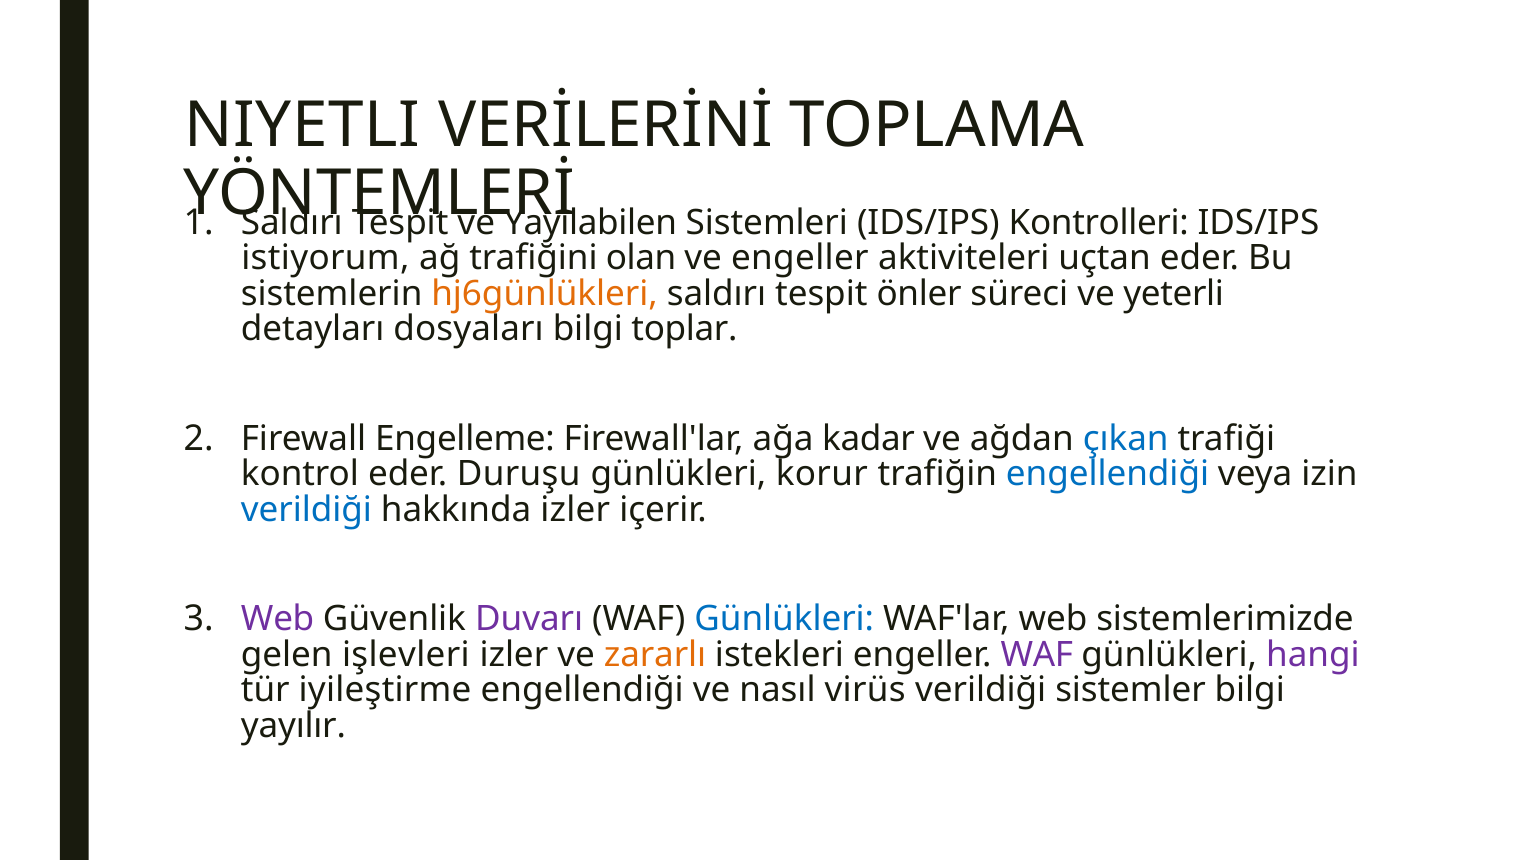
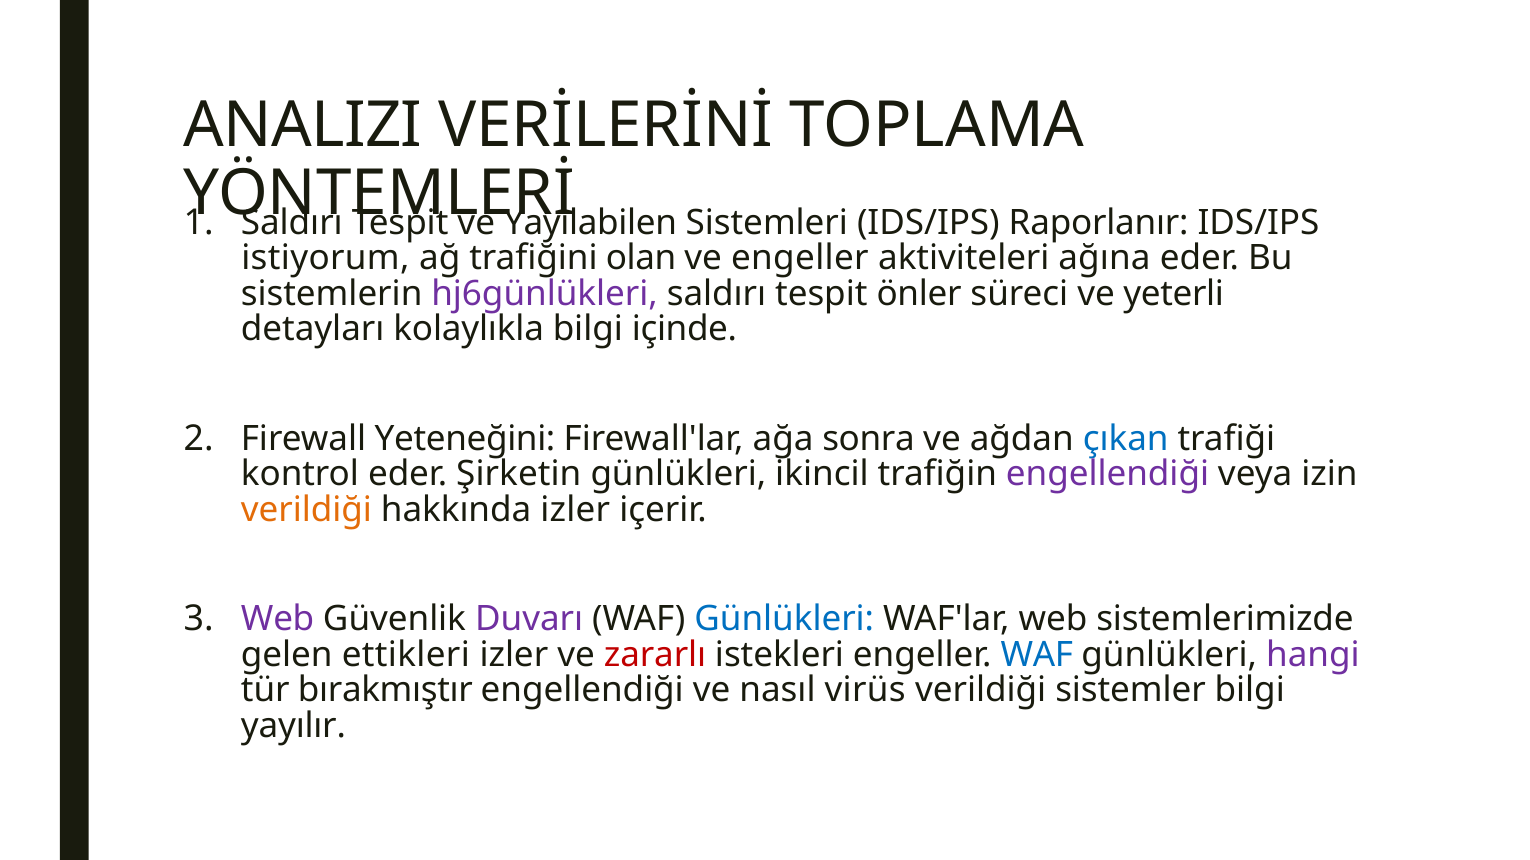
NIYETLI: NIYETLI -> ANALIZI
Kontrolleri: Kontrolleri -> Raporlanır
uçtan: uçtan -> ağına
hj6günlükleri colour: orange -> purple
dosyaları: dosyaları -> kolaylıkla
toplar: toplar -> içinde
Engelleme: Engelleme -> Yeteneğini
kadar: kadar -> sonra
Duruşu: Duruşu -> Şirketin
korur: korur -> ikincil
engellendiği at (1107, 475) colour: blue -> purple
verildiği at (306, 510) colour: blue -> orange
işlevleri: işlevleri -> ettikleri
zararlı colour: orange -> red
WAF at (1037, 655) colour: purple -> blue
iyileştirme: iyileştirme -> bırakmıştır
